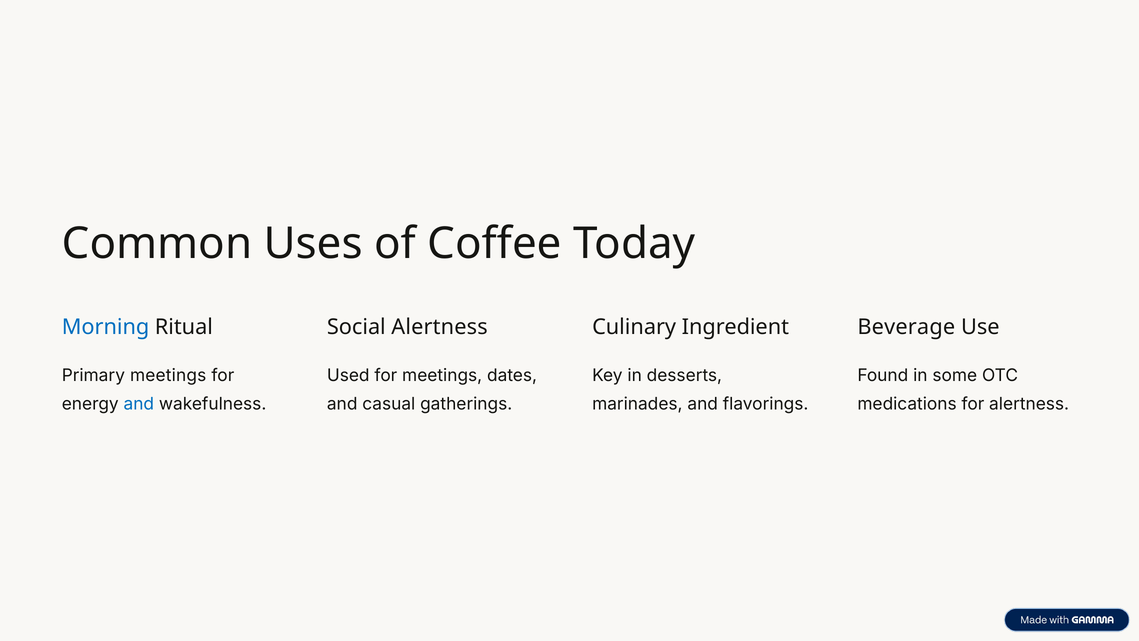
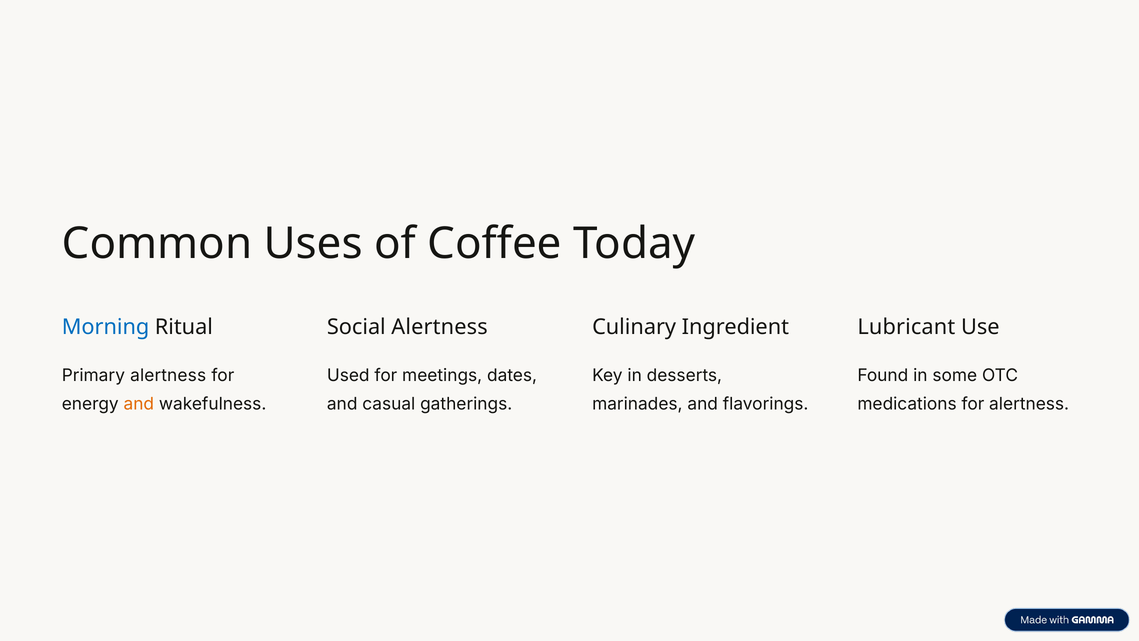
Beverage: Beverage -> Lubricant
Primary meetings: meetings -> alertness
and at (139, 404) colour: blue -> orange
